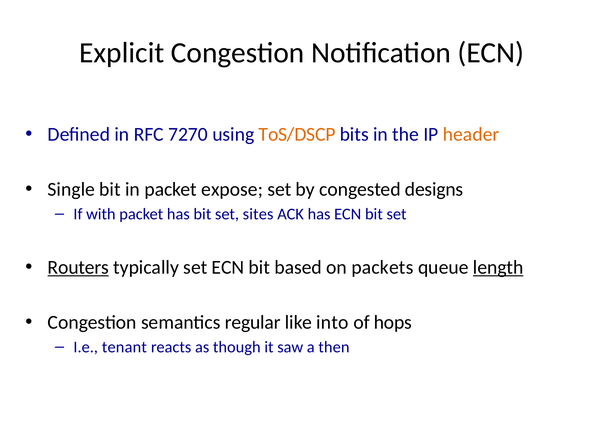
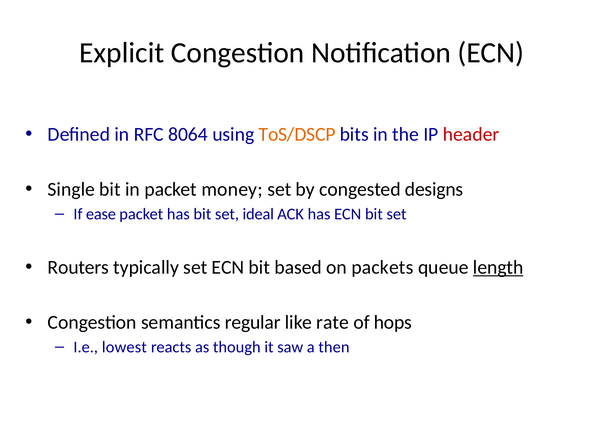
7270: 7270 -> 8064
header colour: orange -> red
expose: expose -> money
with: with -> ease
sites: sites -> ideal
Routers underline: present -> none
into: into -> rate
tenant: tenant -> lowest
